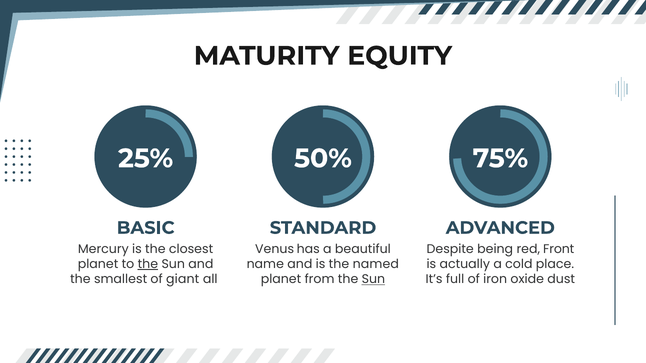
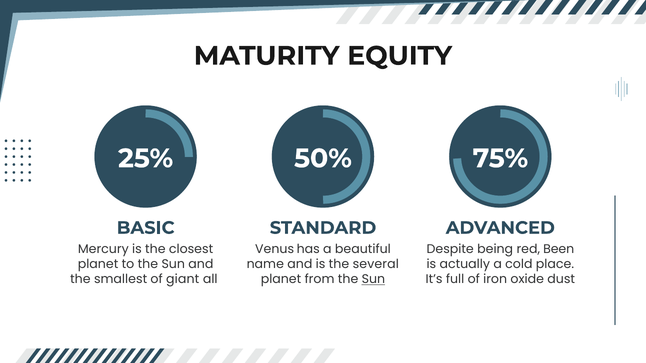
Front: Front -> Been
the at (148, 265) underline: present -> none
named: named -> several
